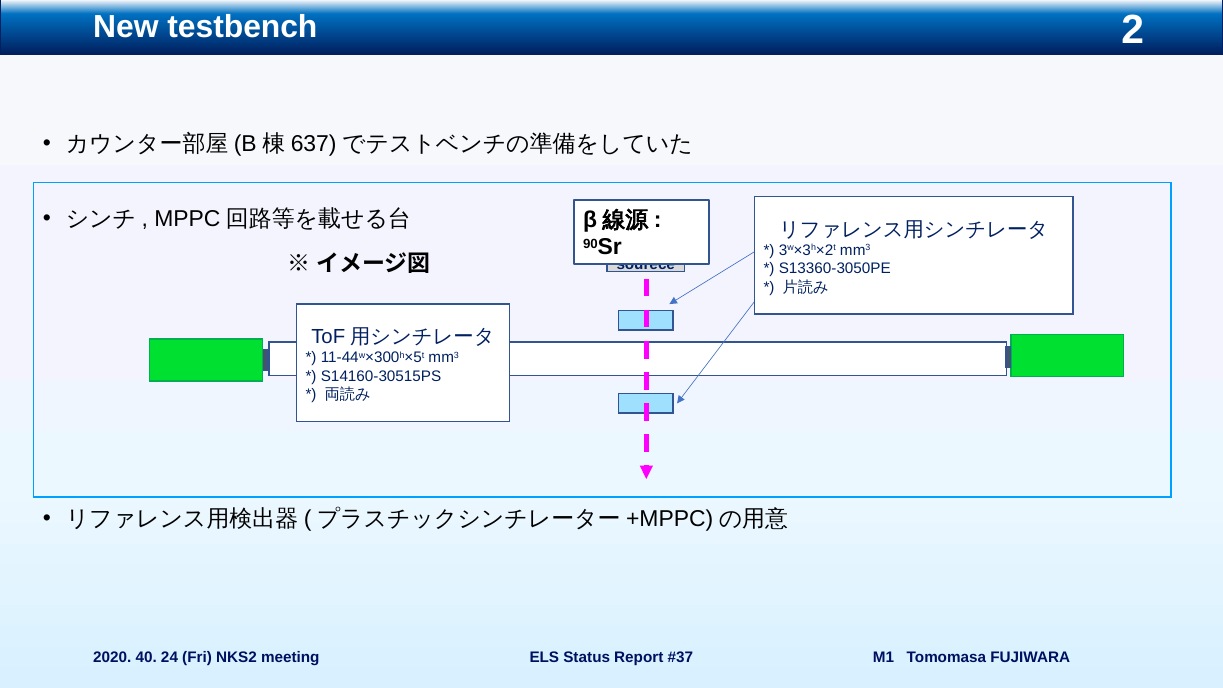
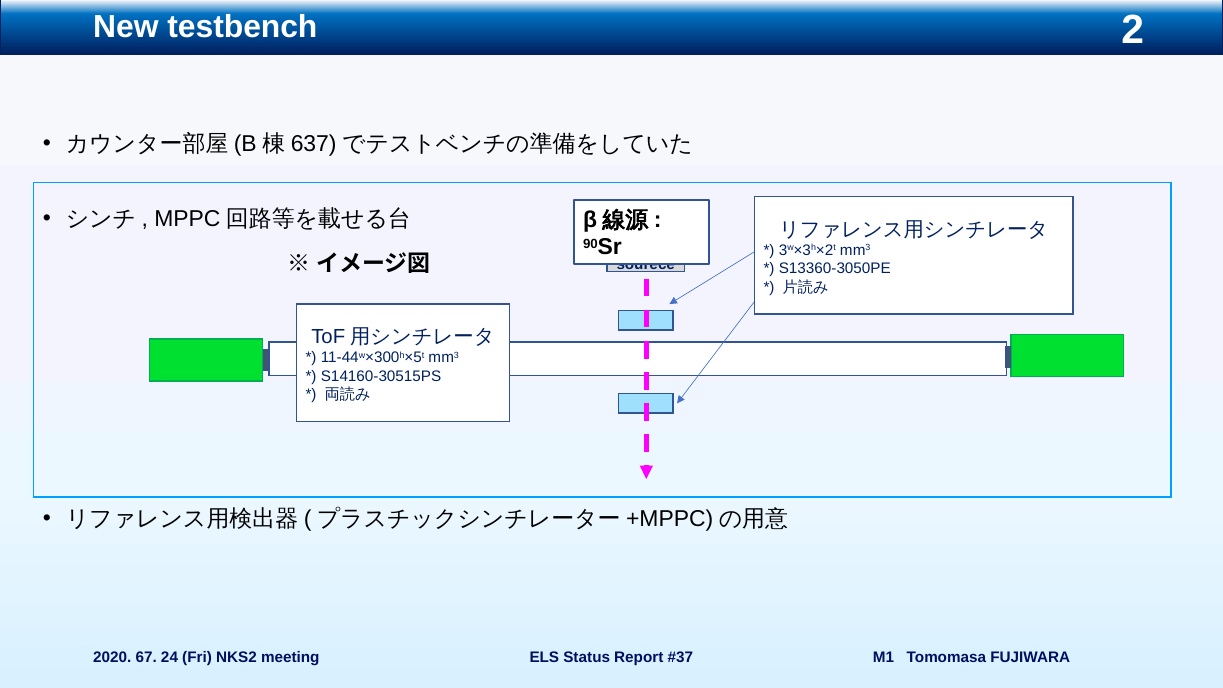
40: 40 -> 67
